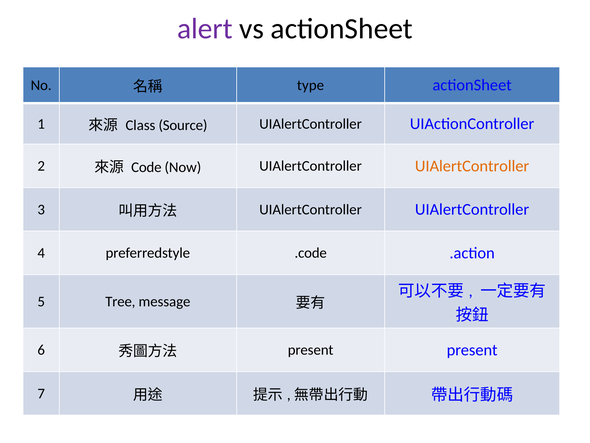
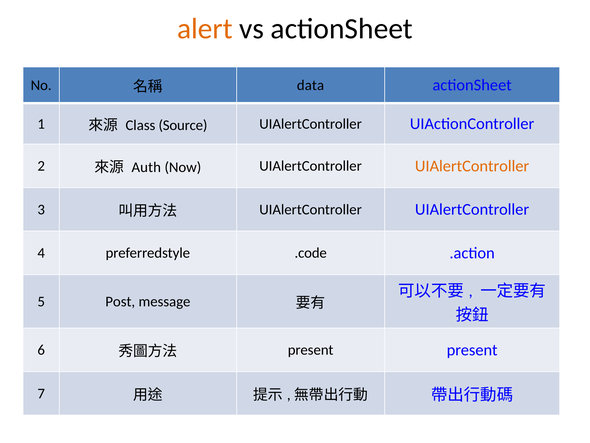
alert colour: purple -> orange
type: type -> data
Code: Code -> Auth
Tree: Tree -> Post
